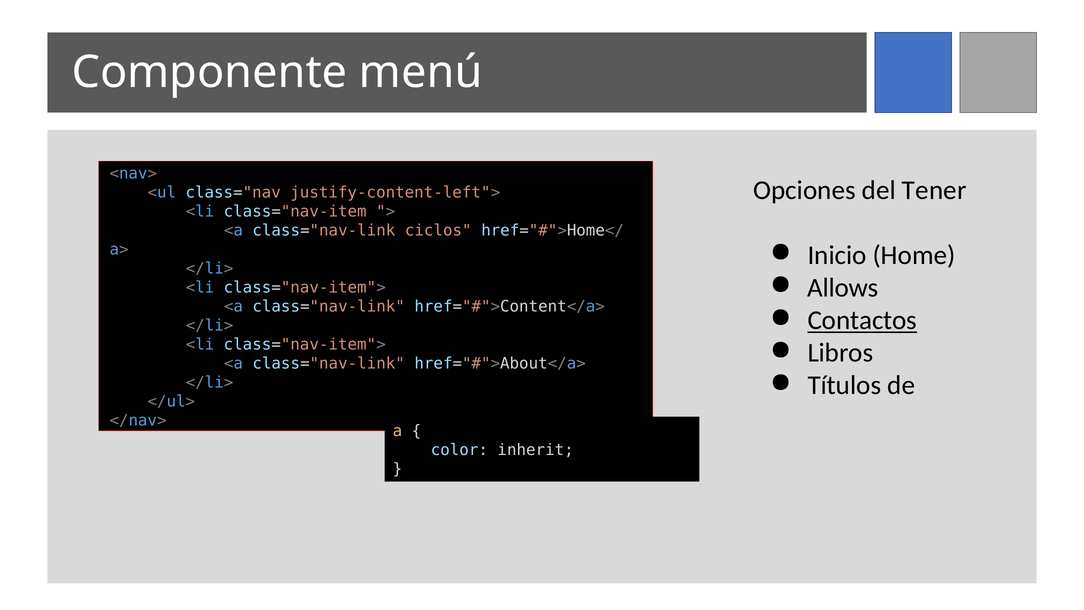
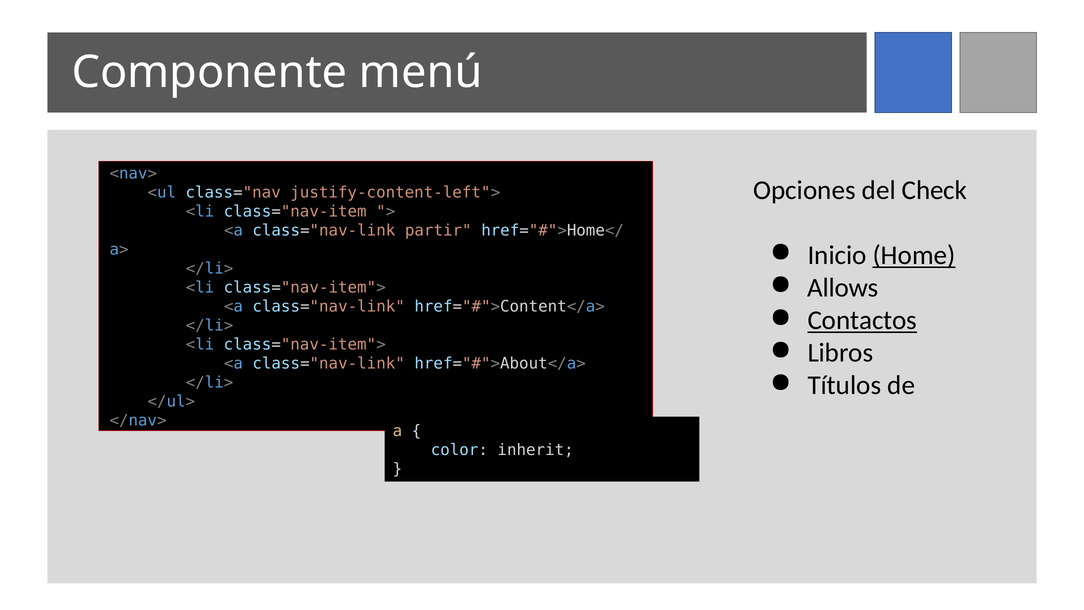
Tener: Tener -> Check
ciclos: ciclos -> partir
Home underline: none -> present
